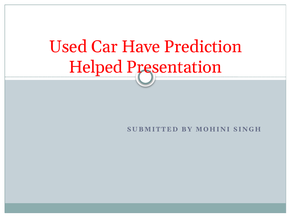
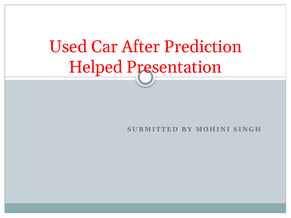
Have: Have -> After
